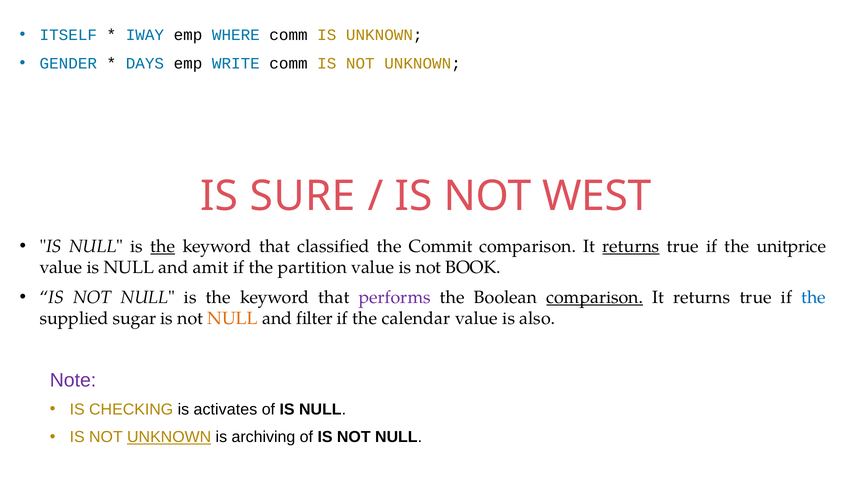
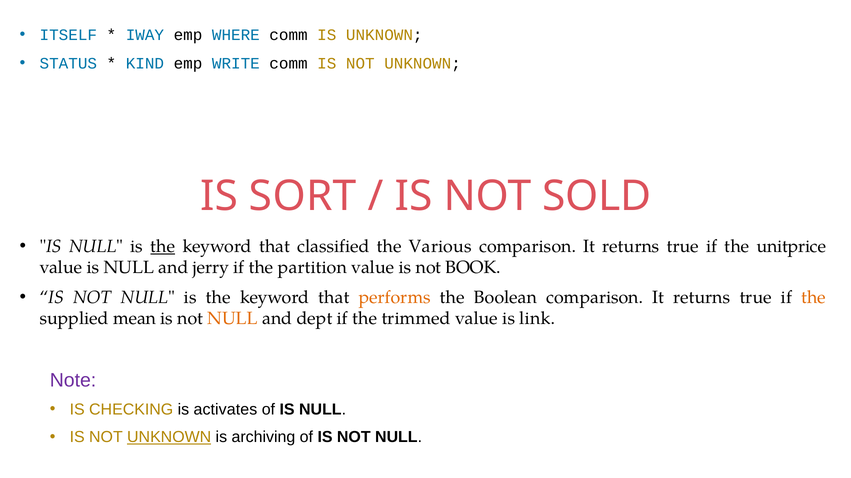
GENDER: GENDER -> STATUS
DAYS: DAYS -> KIND
SURE: SURE -> SORT
WEST: WEST -> SOLD
Commit: Commit -> Various
returns at (631, 247) underline: present -> none
amit: amit -> jerry
performs colour: purple -> orange
comparison at (595, 298) underline: present -> none
the at (814, 298) colour: blue -> orange
sugar: sugar -> mean
filter: filter -> dept
calendar: calendar -> trimmed
also: also -> link
